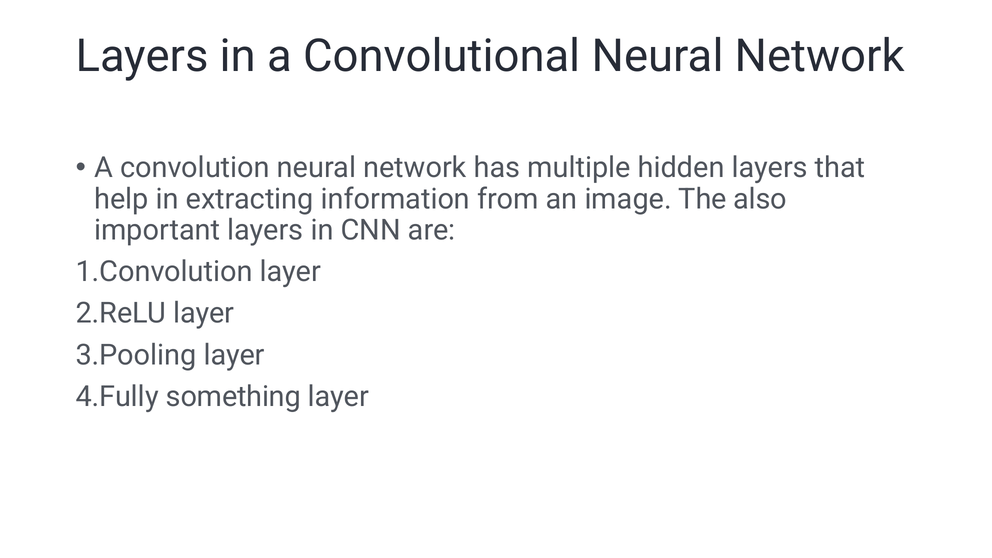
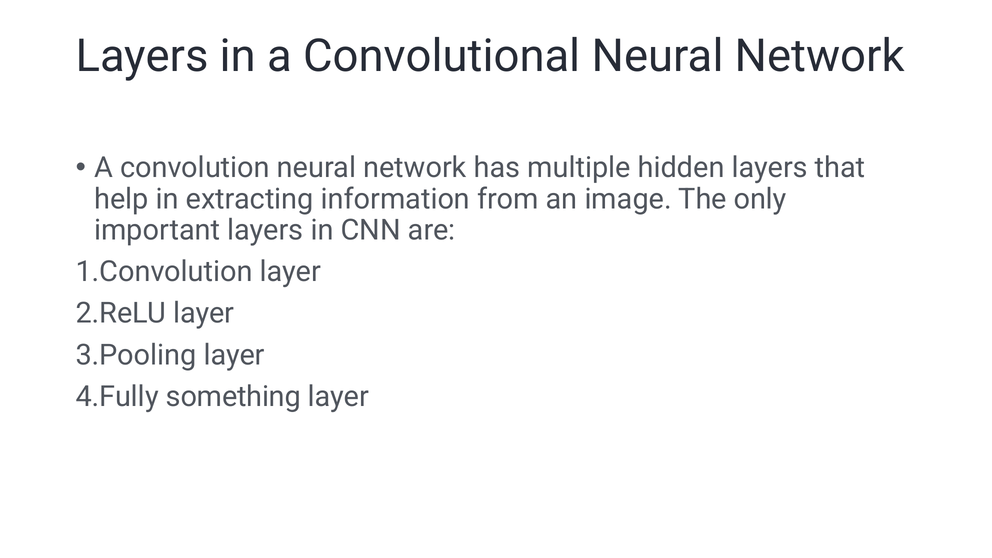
also: also -> only
